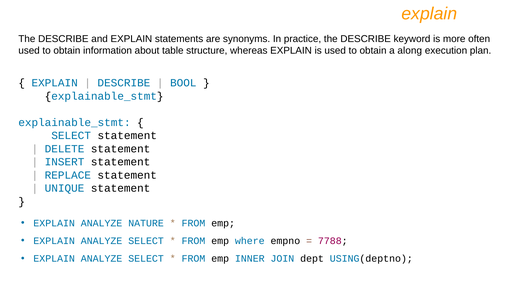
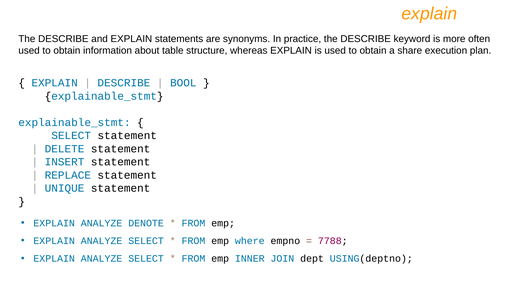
along: along -> share
NATURE: NATURE -> DENOTE
